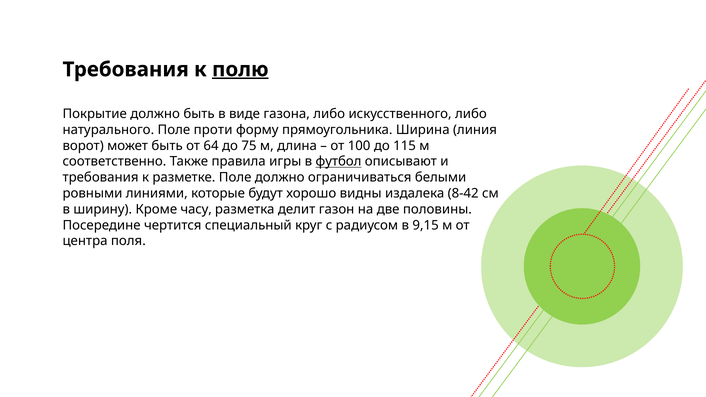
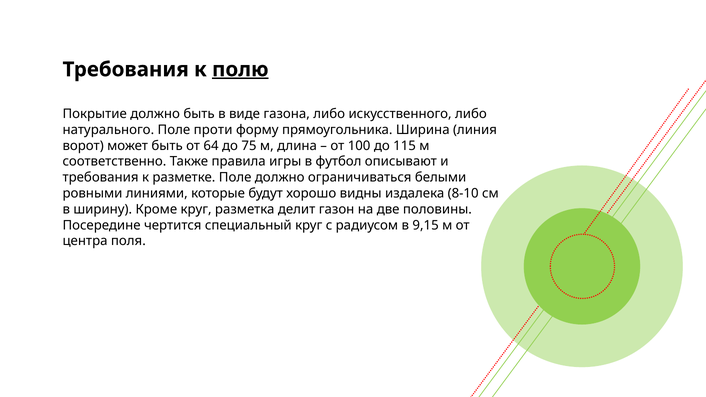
футбол underline: present -> none
8-42: 8-42 -> 8-10
Кроме часу: часу -> круг
